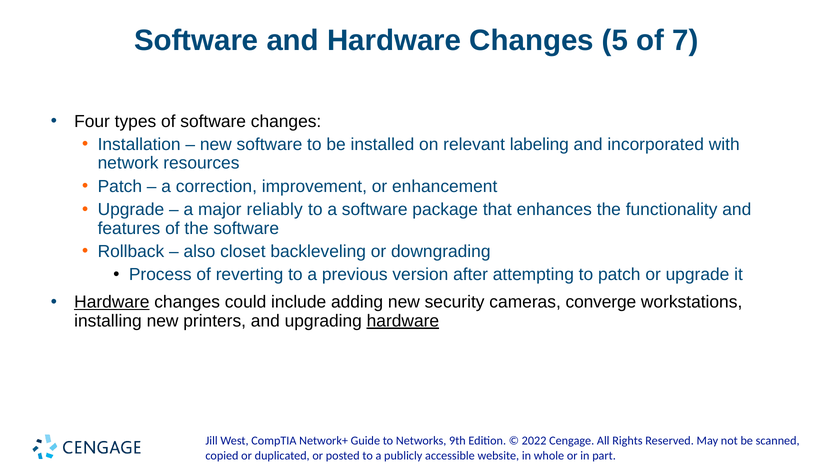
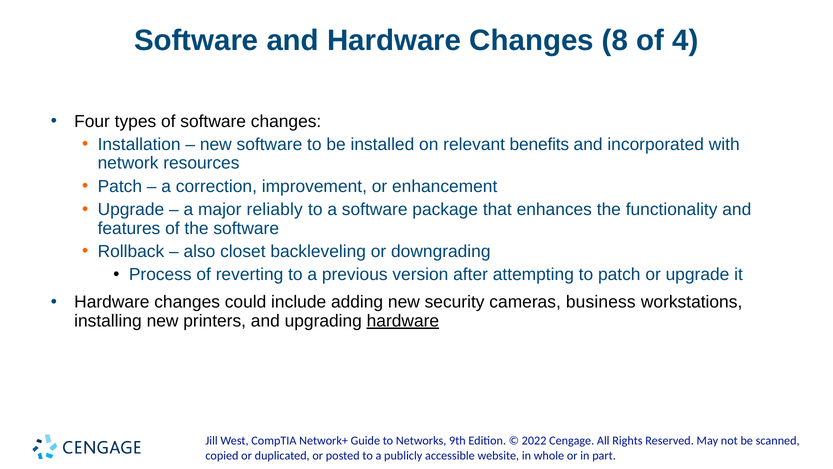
5: 5 -> 8
7: 7 -> 4
labeling: labeling -> benefits
Hardware at (112, 302) underline: present -> none
converge: converge -> business
